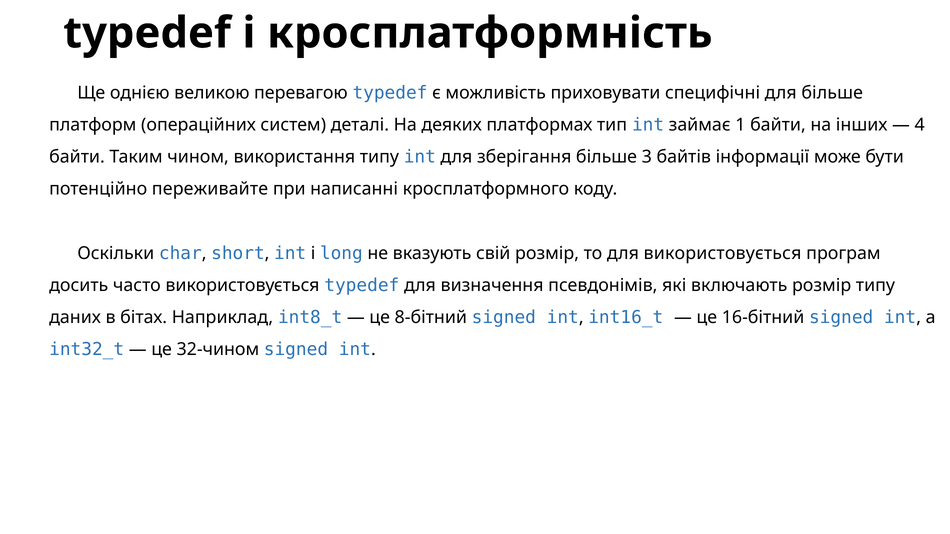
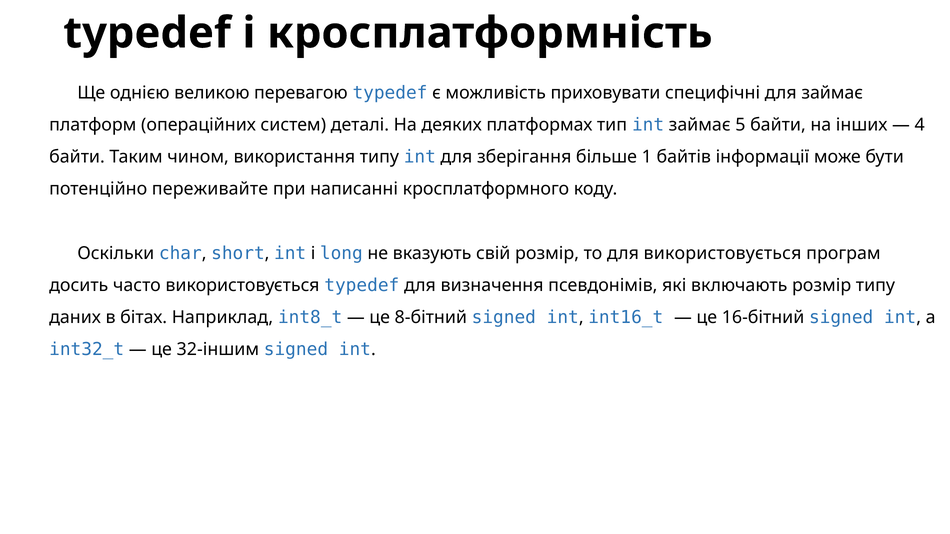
для більше: більше -> займає
1: 1 -> 5
3: 3 -> 1
32-чином: 32-чином -> 32-іншим
